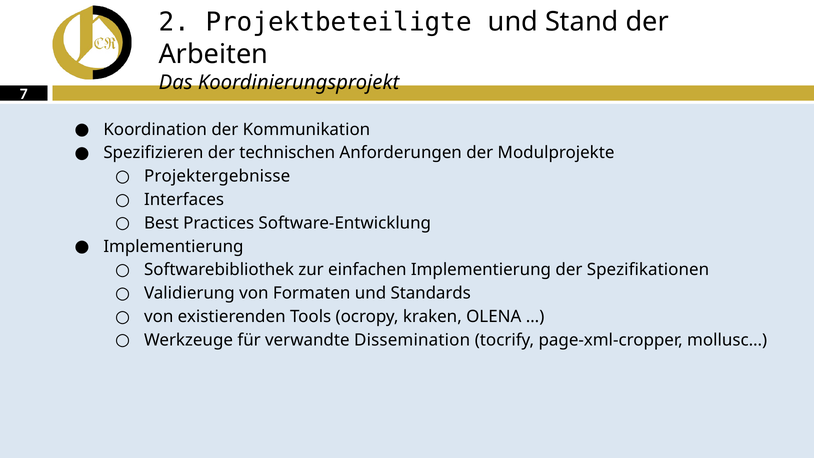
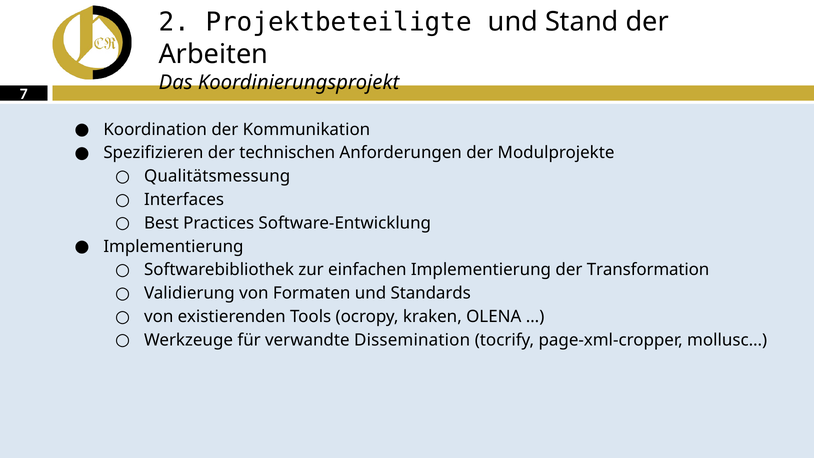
Projektergebnisse: Projektergebnisse -> Qualitätsmessung
Spezifikationen: Spezifikationen -> Transformation
